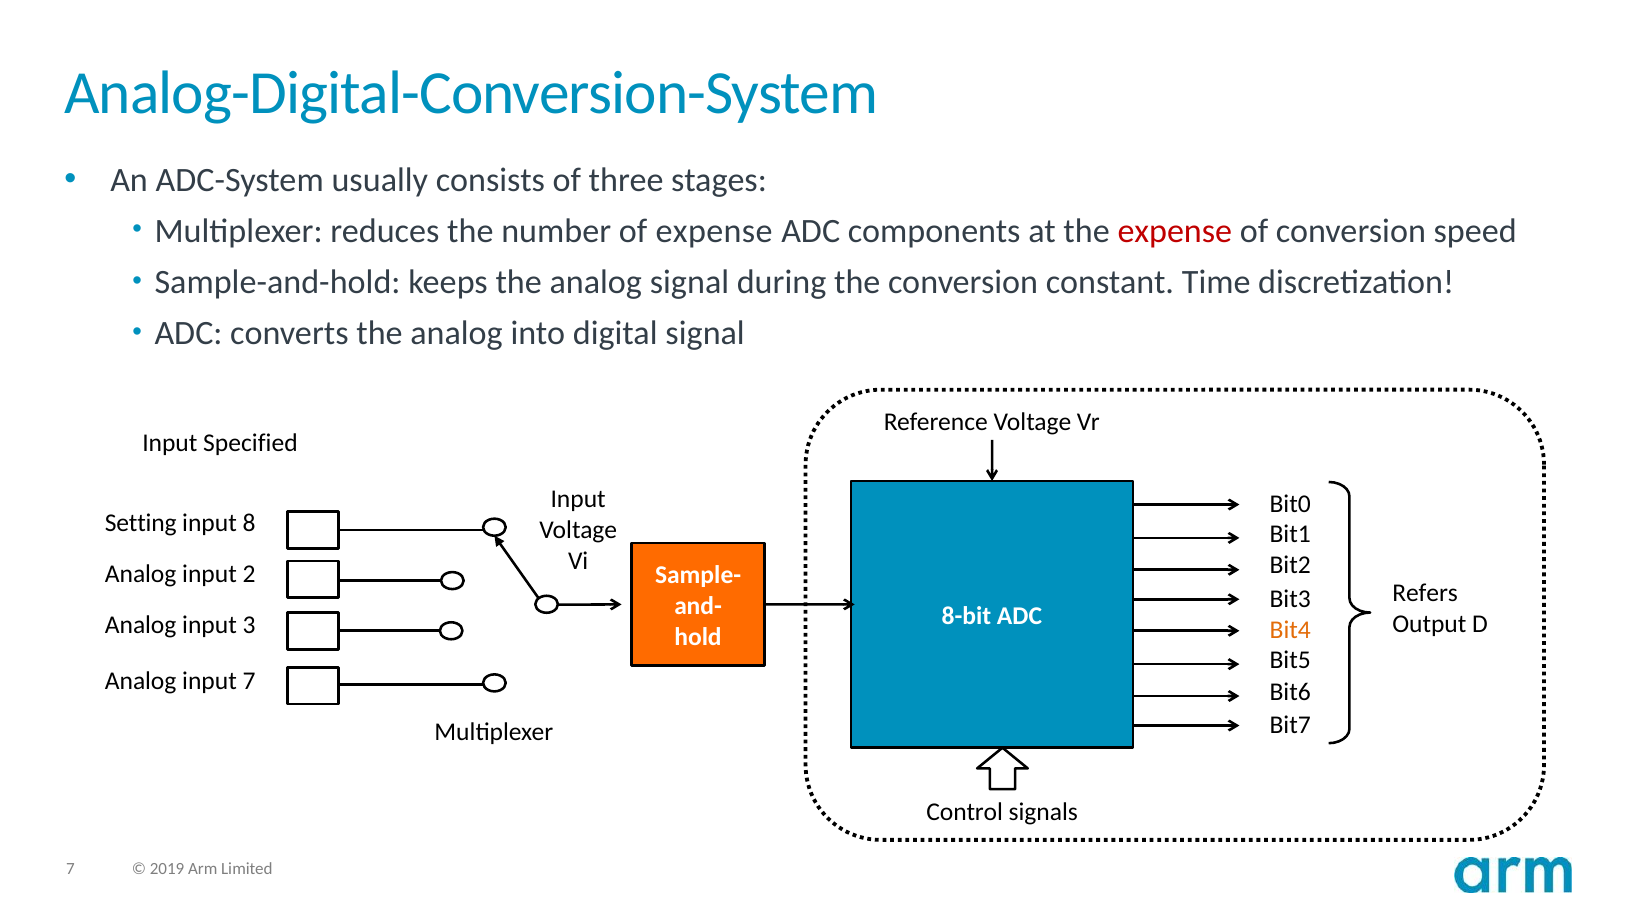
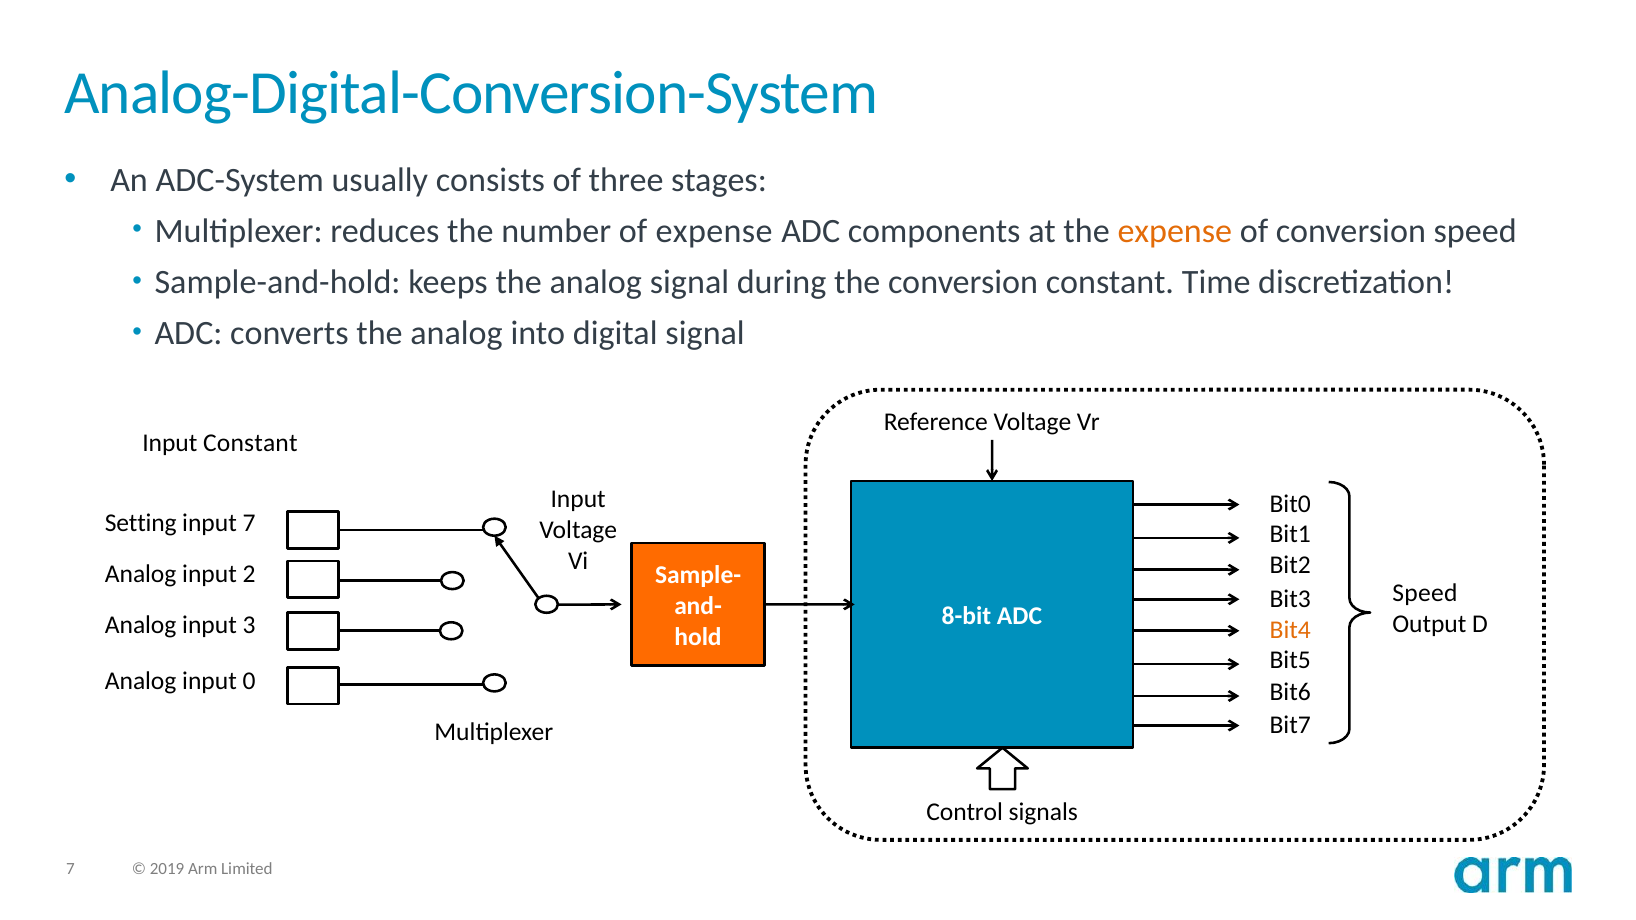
expense at (1175, 231) colour: red -> orange
Input Specified: Specified -> Constant
input 8: 8 -> 7
Refers at (1425, 593): Refers -> Speed
input 7: 7 -> 0
